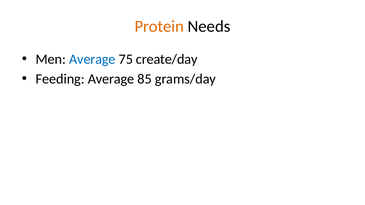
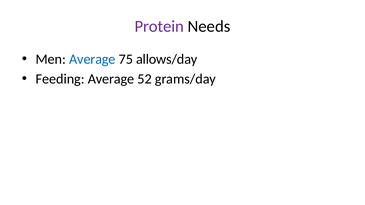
Protein colour: orange -> purple
create/day: create/day -> allows/day
85: 85 -> 52
